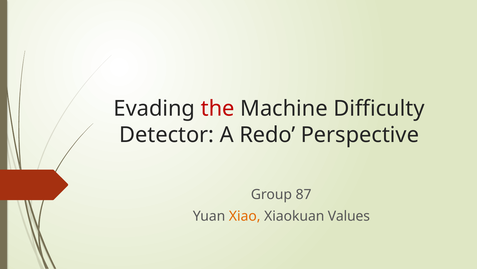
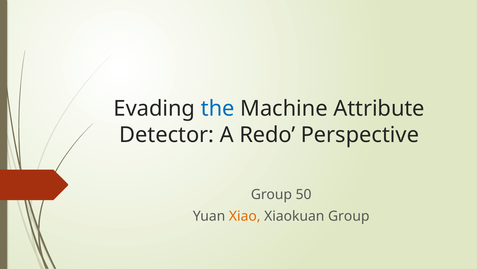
the colour: red -> blue
Difficulty: Difficulty -> Attribute
87: 87 -> 50
Xiaokuan Values: Values -> Group
